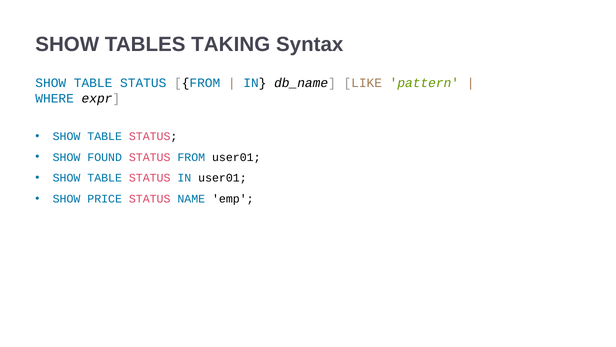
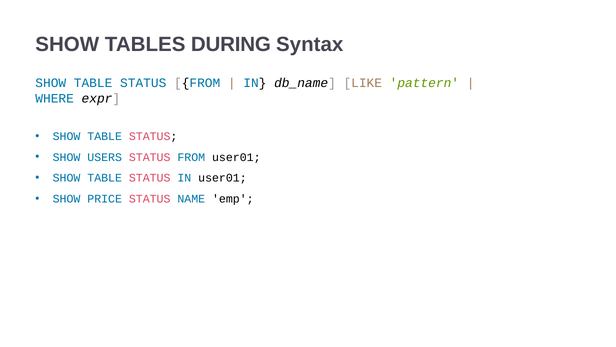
TAKING: TAKING -> DURING
FOUND: FOUND -> USERS
